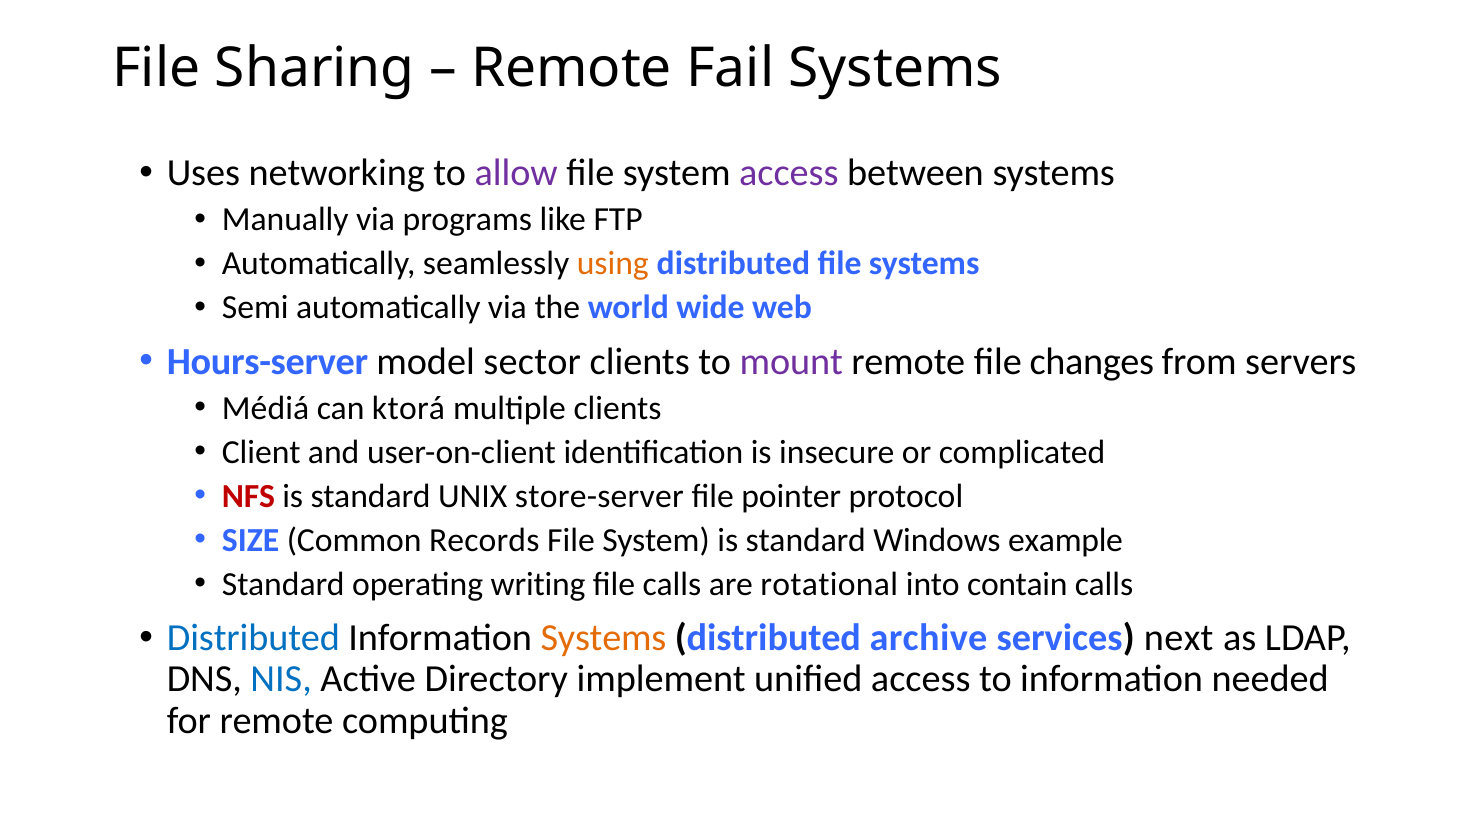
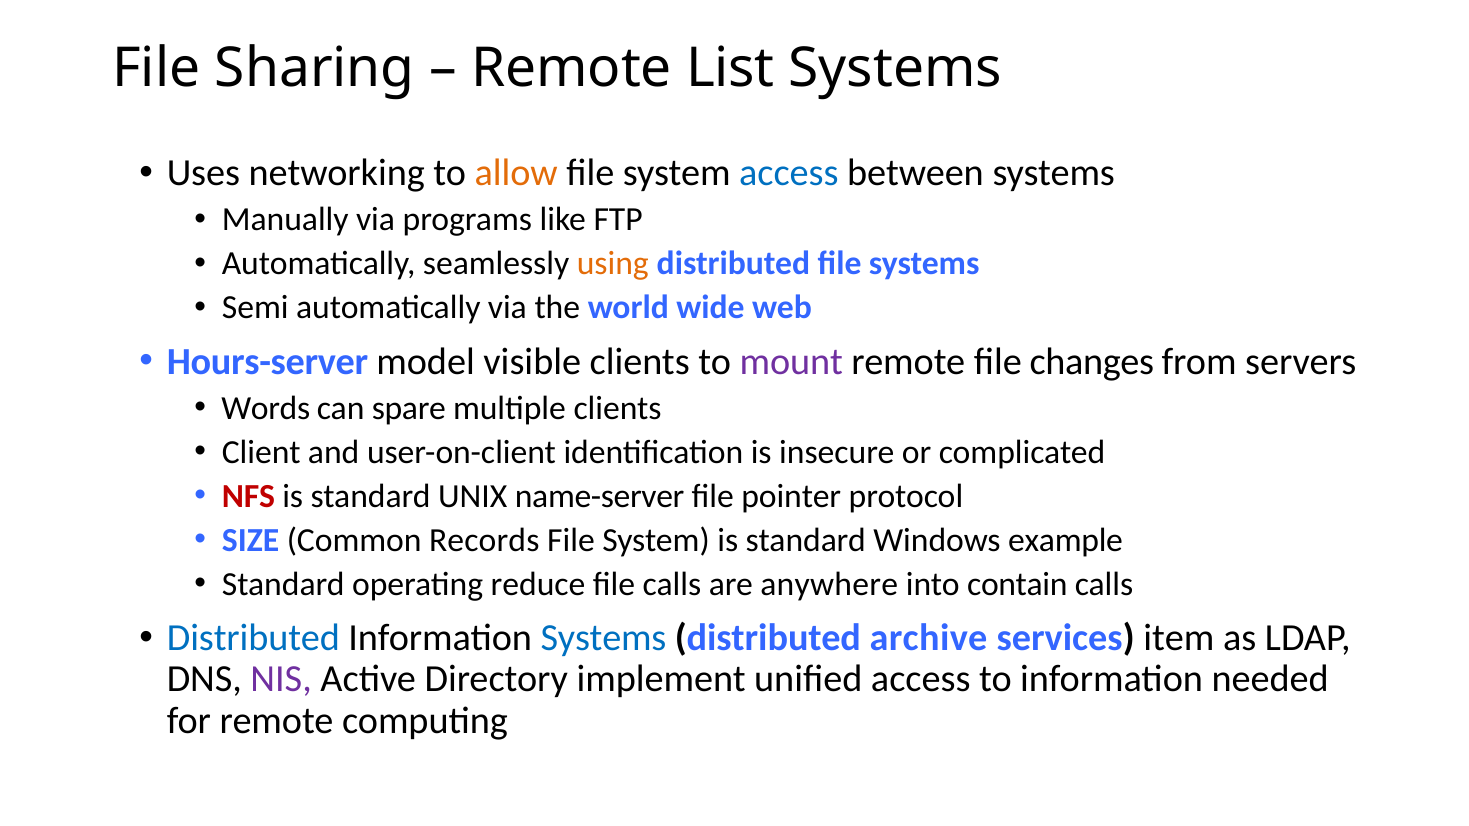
Fail: Fail -> List
allow colour: purple -> orange
access at (789, 173) colour: purple -> blue
sector: sector -> visible
Médiá: Médiá -> Words
ktorá: ktorá -> spare
store-server: store-server -> name-server
writing: writing -> reduce
rotational: rotational -> anywhere
Systems at (603, 638) colour: orange -> blue
next: next -> item
NIS colour: blue -> purple
